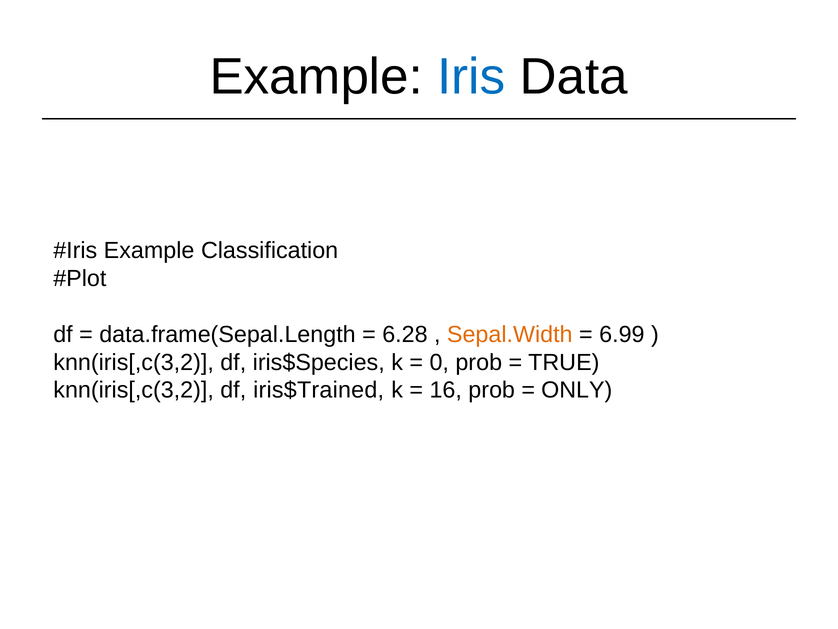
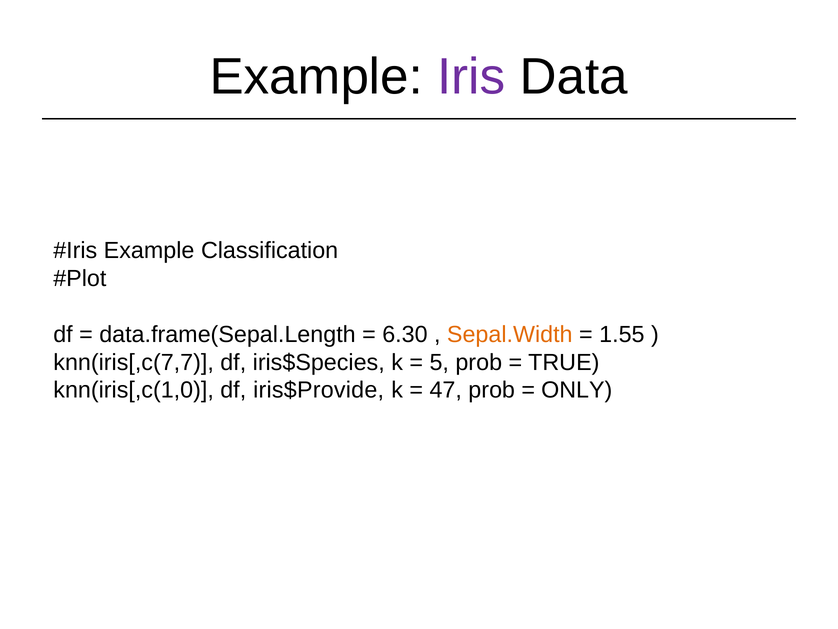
Iris colour: blue -> purple
6.28: 6.28 -> 6.30
6.99: 6.99 -> 1.55
knn(iris[,c(3,2 at (134, 362): knn(iris[,c(3,2 -> knn(iris[,c(7,7
0: 0 -> 5
knn(iris[,c(3,2 at (134, 390): knn(iris[,c(3,2 -> knn(iris[,c(1,0
iris$Trained: iris$Trained -> iris$Provide
16: 16 -> 47
